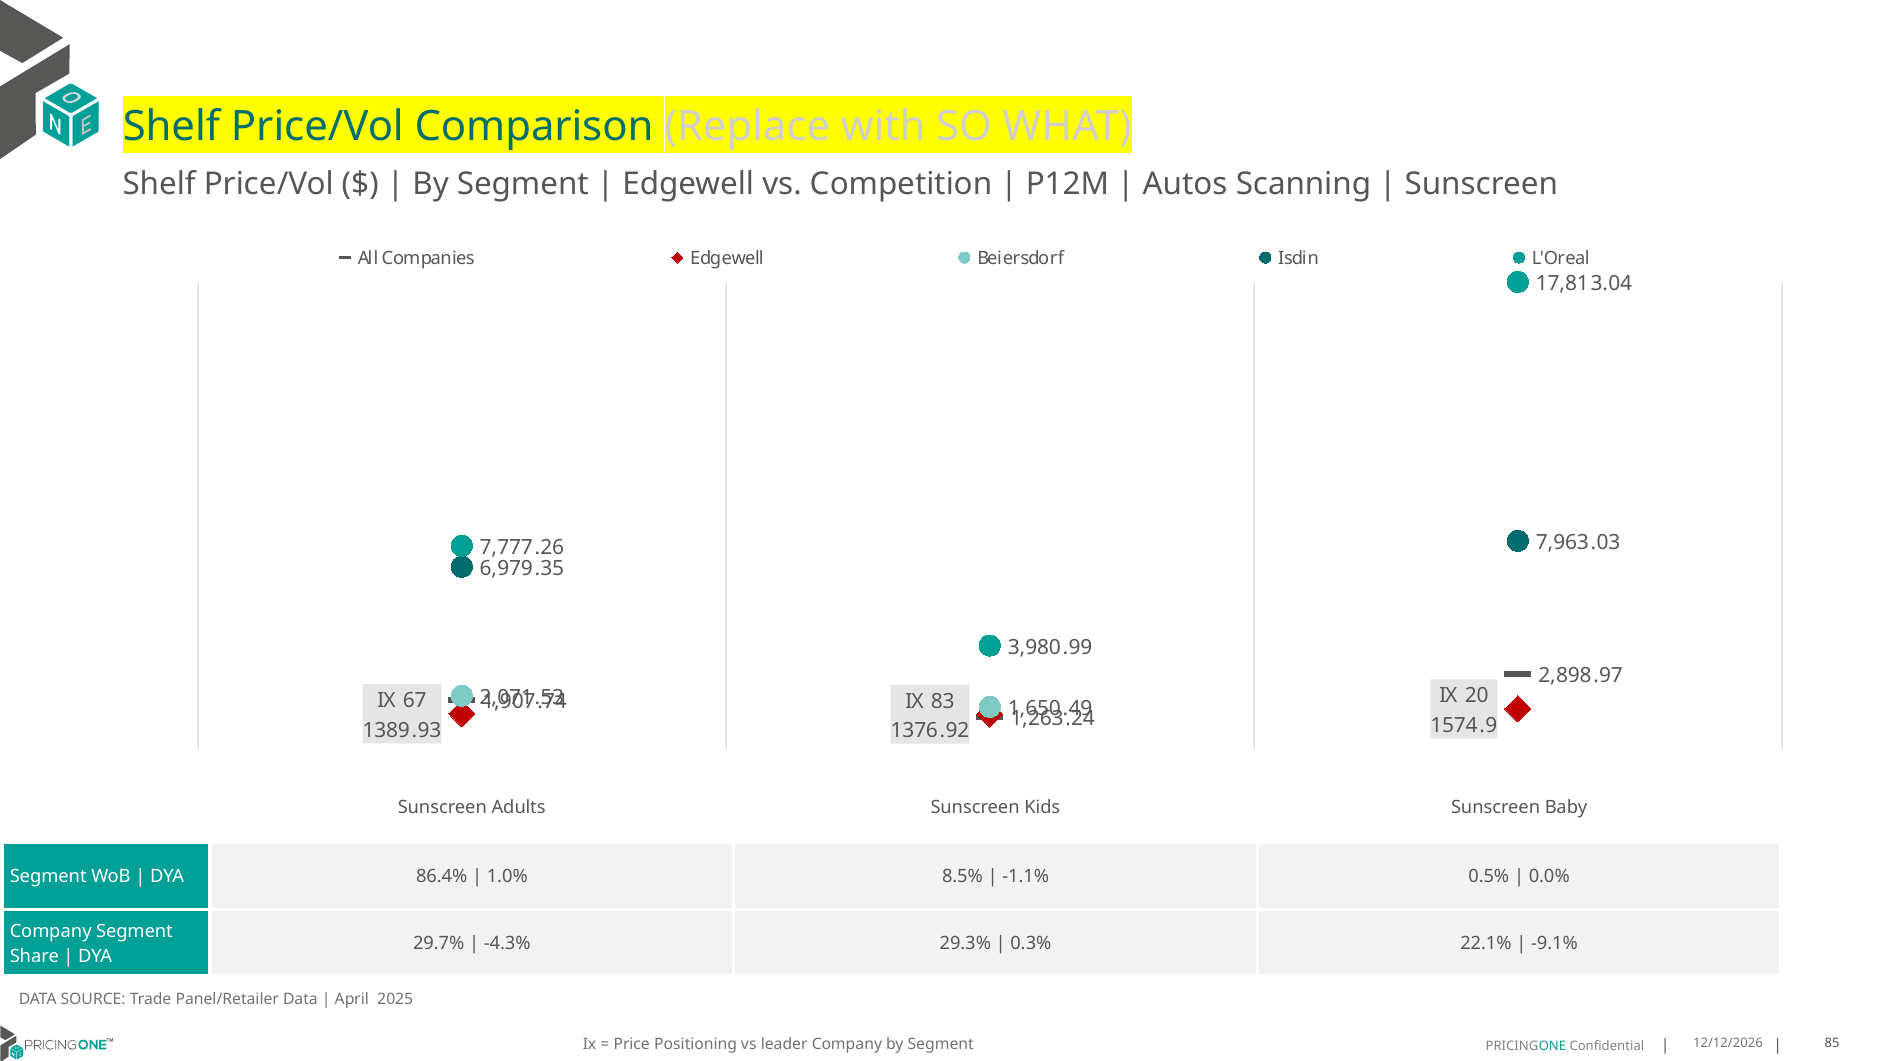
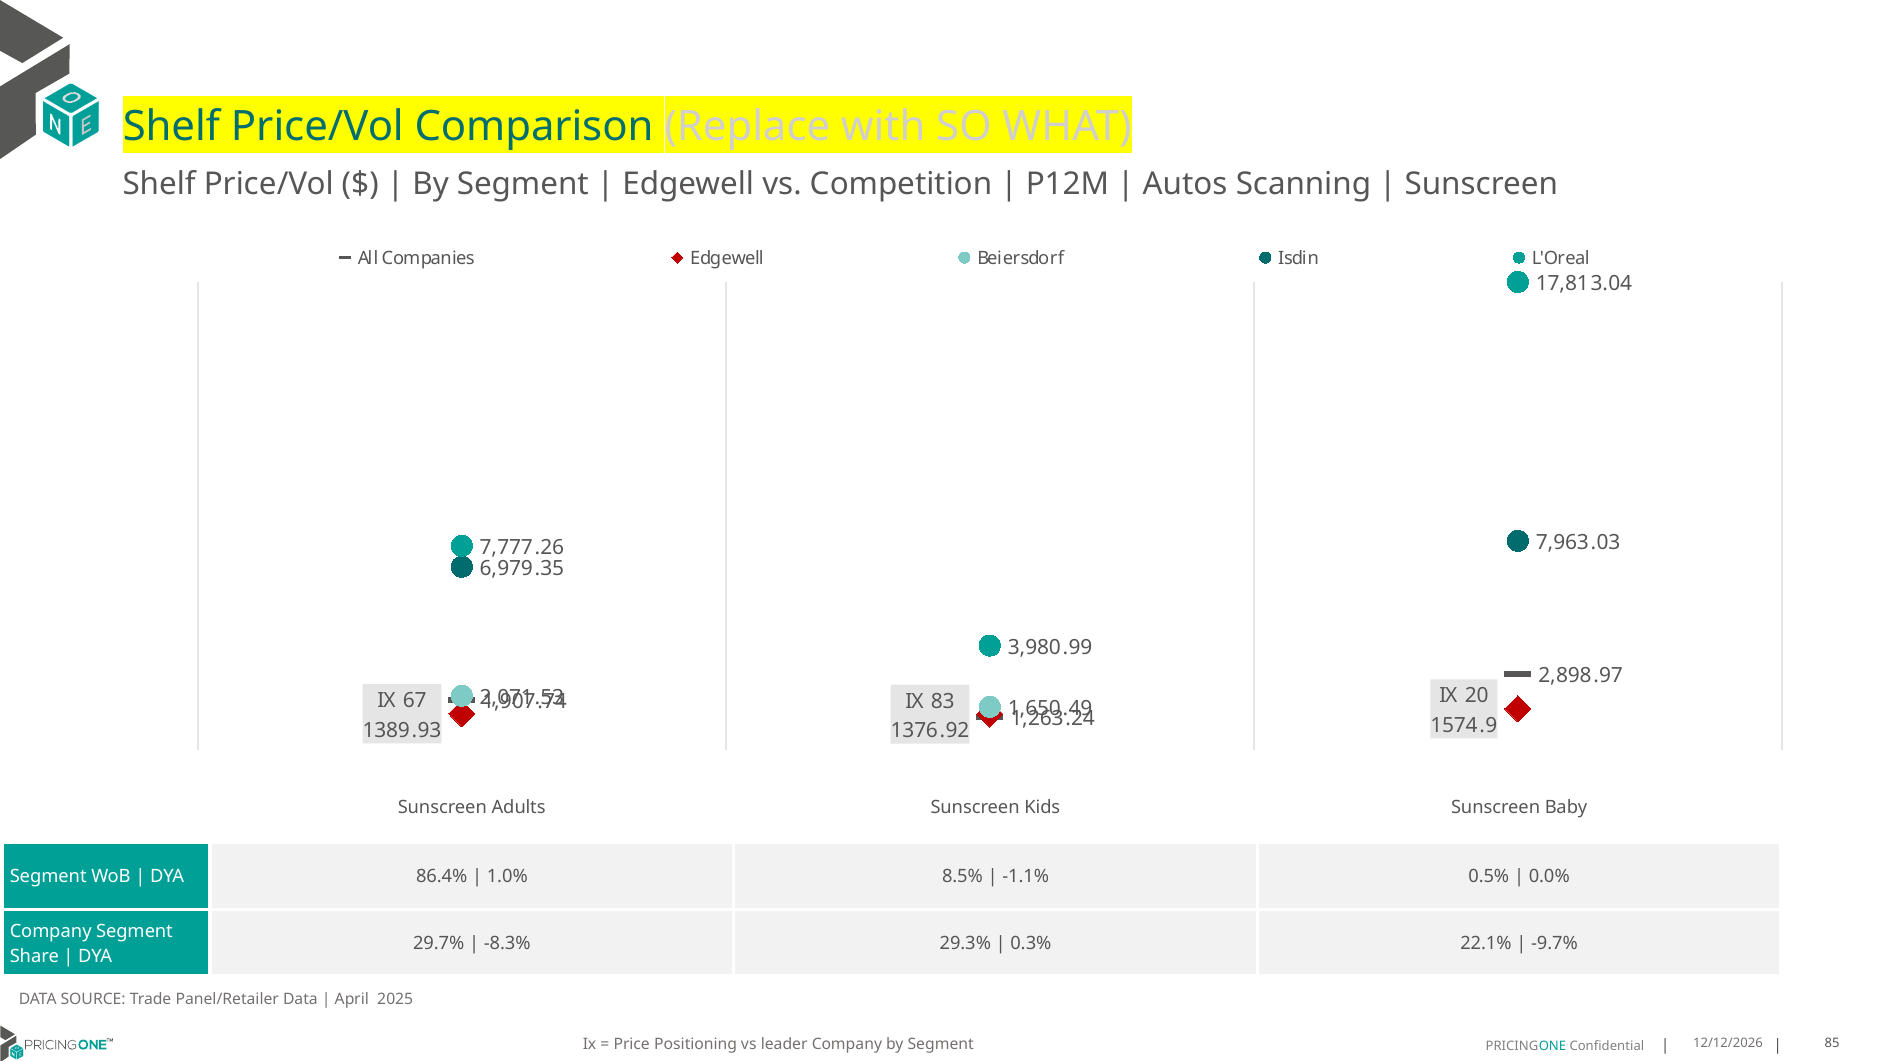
-4.3%: -4.3% -> -8.3%
-9.1%: -9.1% -> -9.7%
